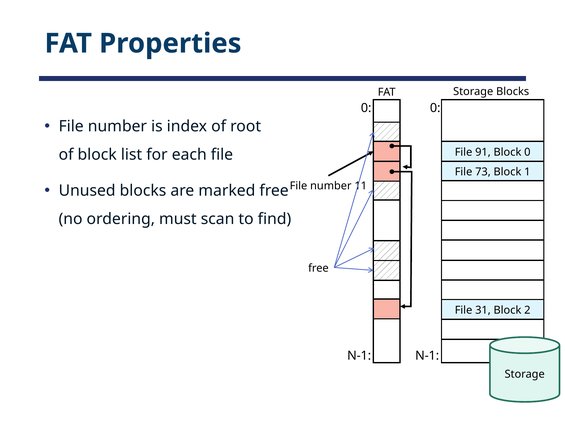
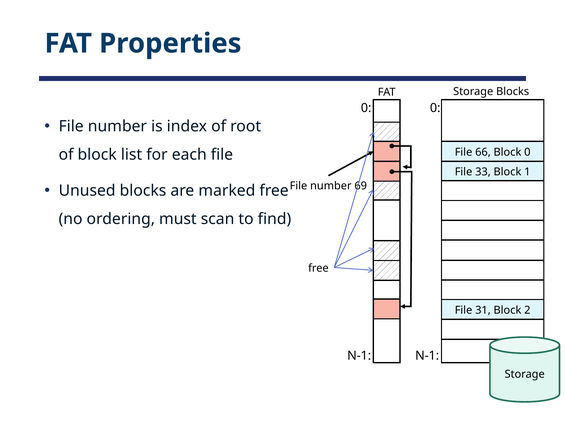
91: 91 -> 66
73: 73 -> 33
11: 11 -> 69
